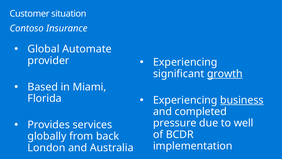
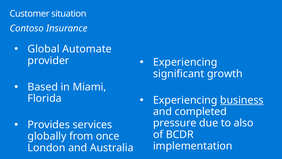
growth underline: present -> none
well: well -> also
back: back -> once
